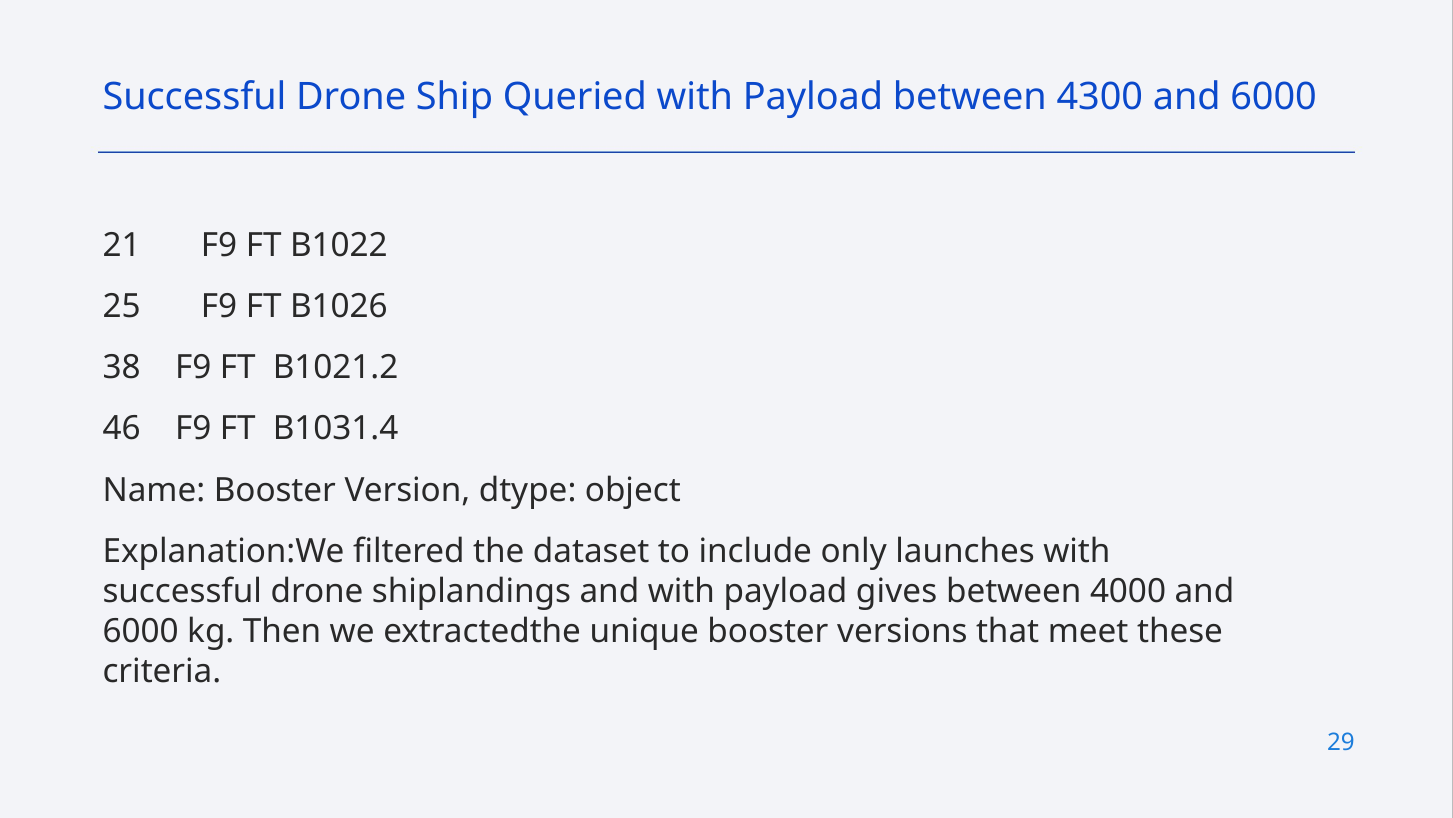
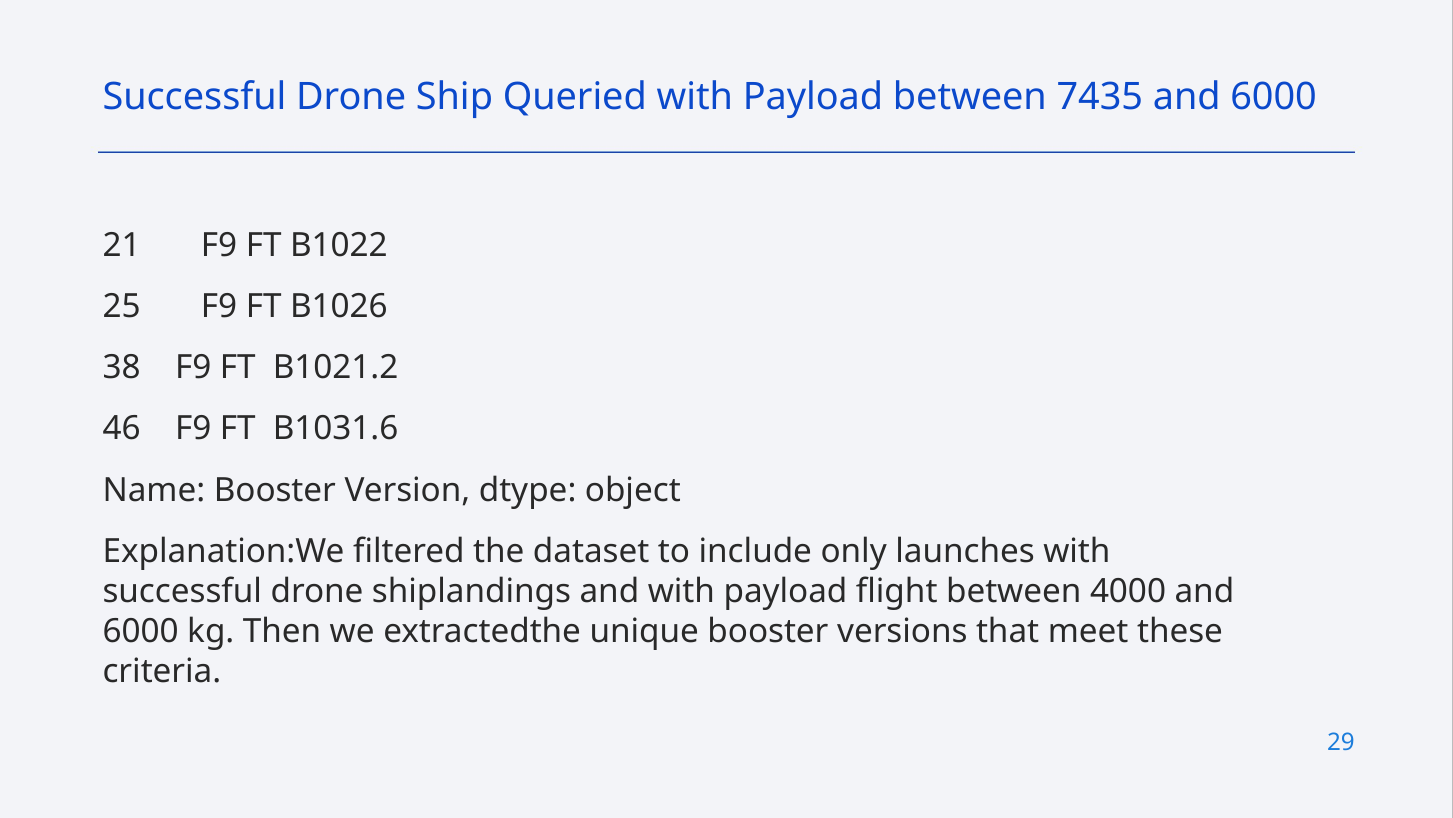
4300: 4300 -> 7435
B1031.4: B1031.4 -> B1031.6
gives: gives -> flight
